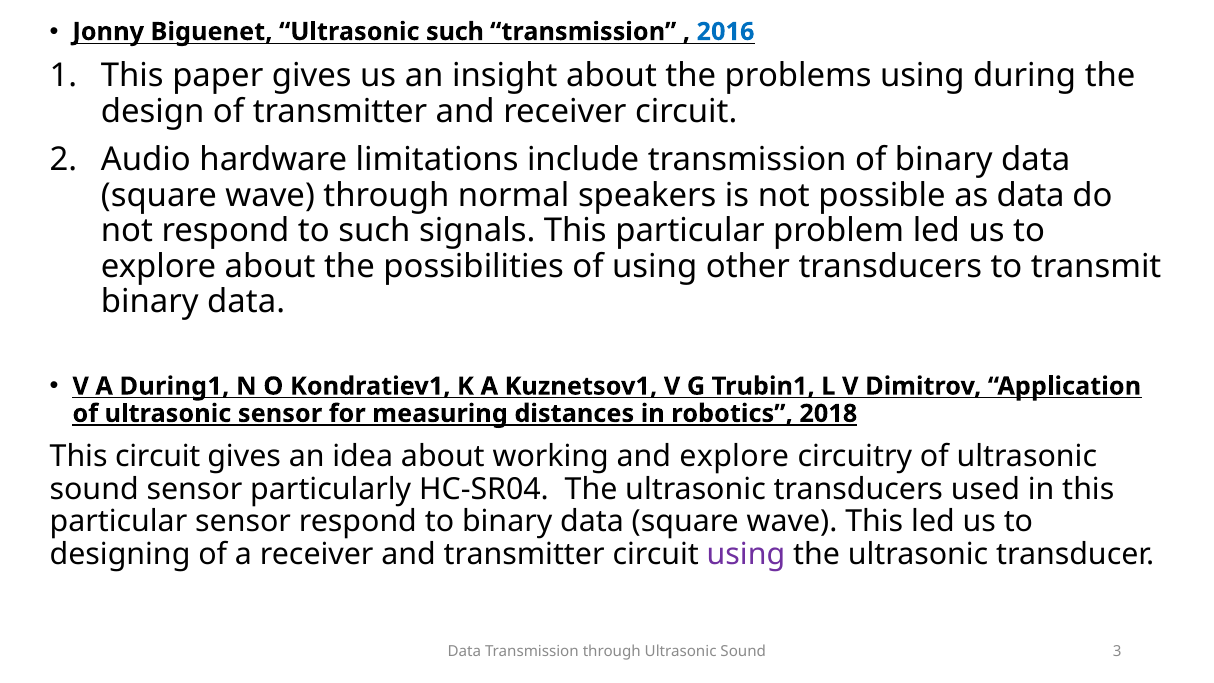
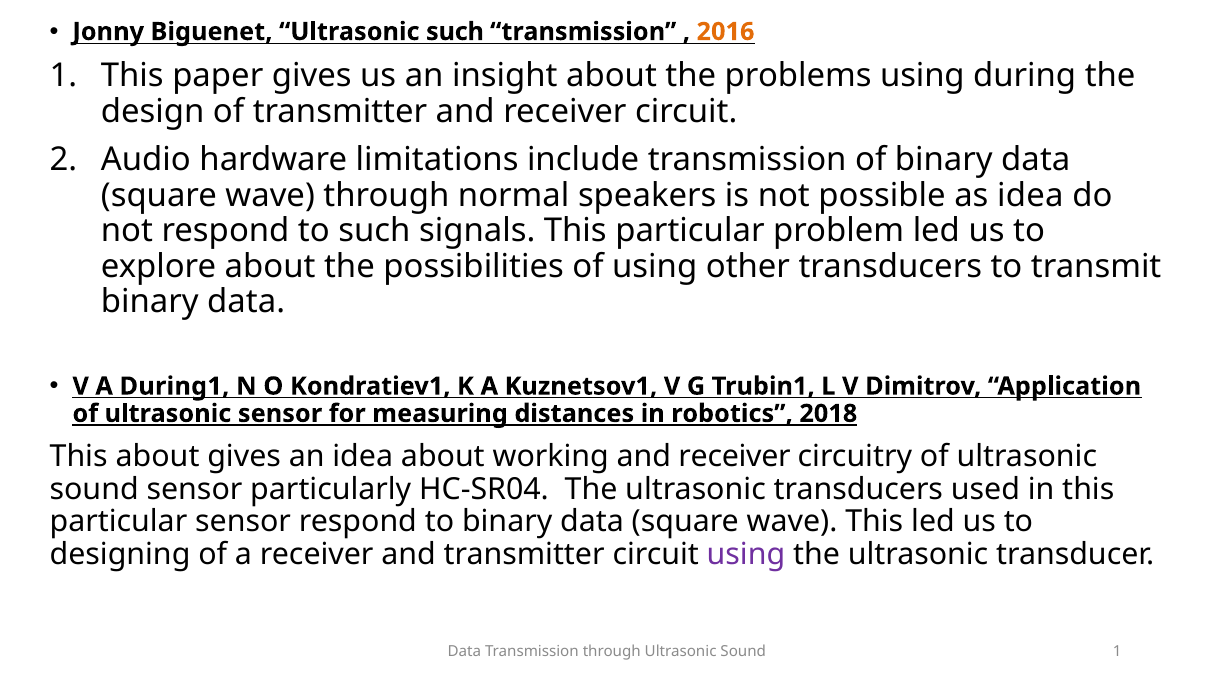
2016 colour: blue -> orange
as data: data -> idea
This circuit: circuit -> about
working and explore: explore -> receiver
Sound 3: 3 -> 1
